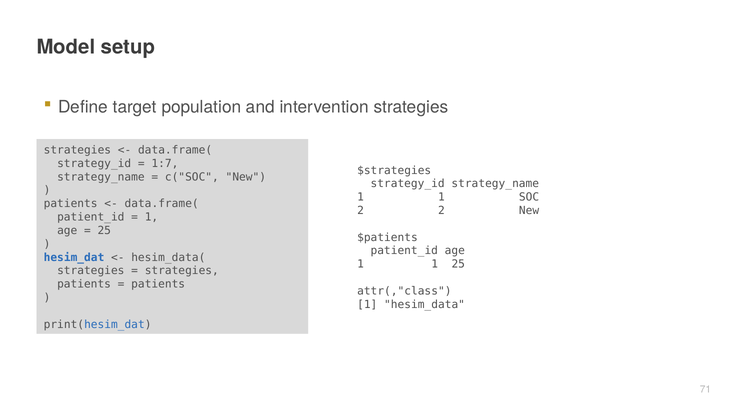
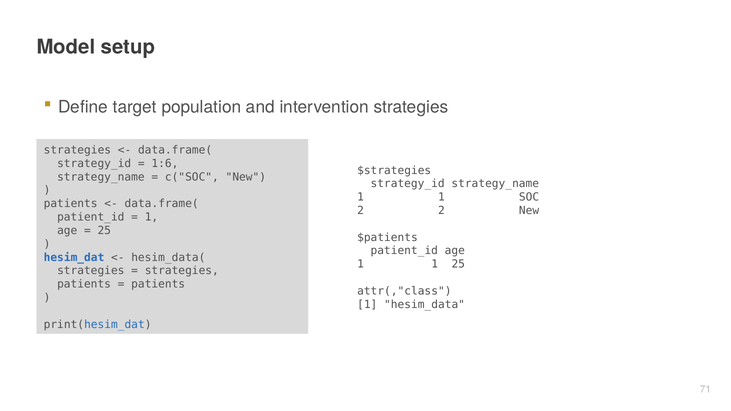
1:7: 1:7 -> 1:6
